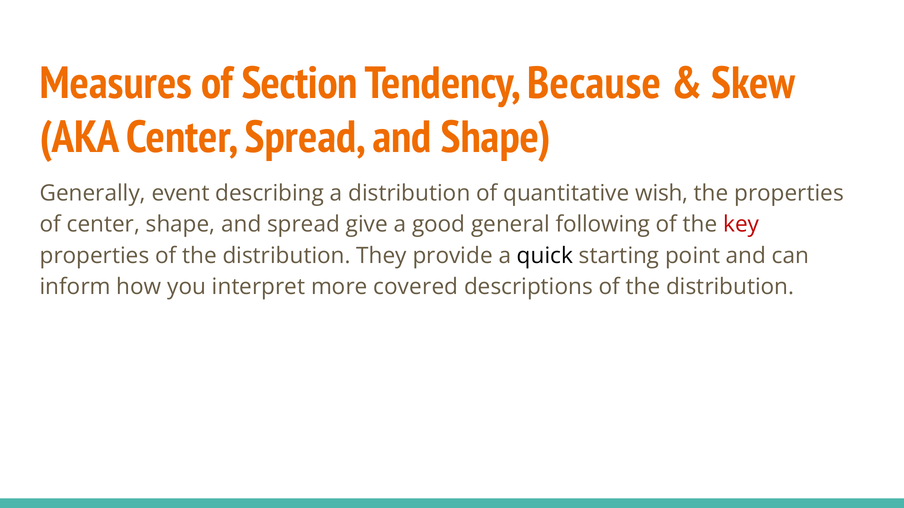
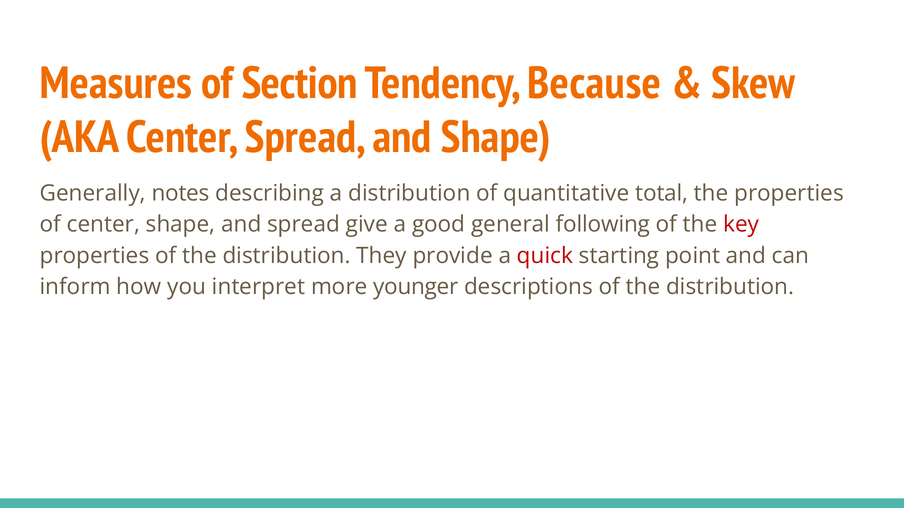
event: event -> notes
wish: wish -> total
quick colour: black -> red
covered: covered -> younger
